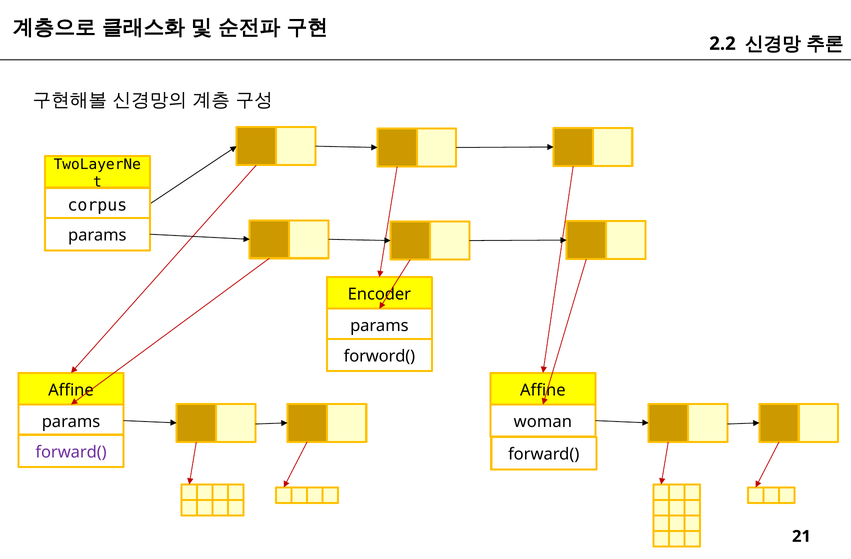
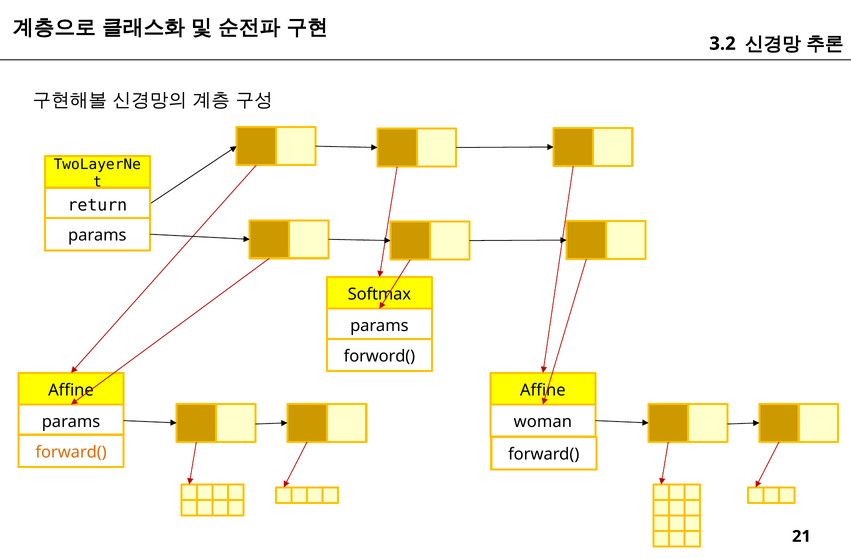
2.2: 2.2 -> 3.2
corpus: corpus -> return
Encoder: Encoder -> Softmax
forward( at (71, 452) colour: purple -> orange
